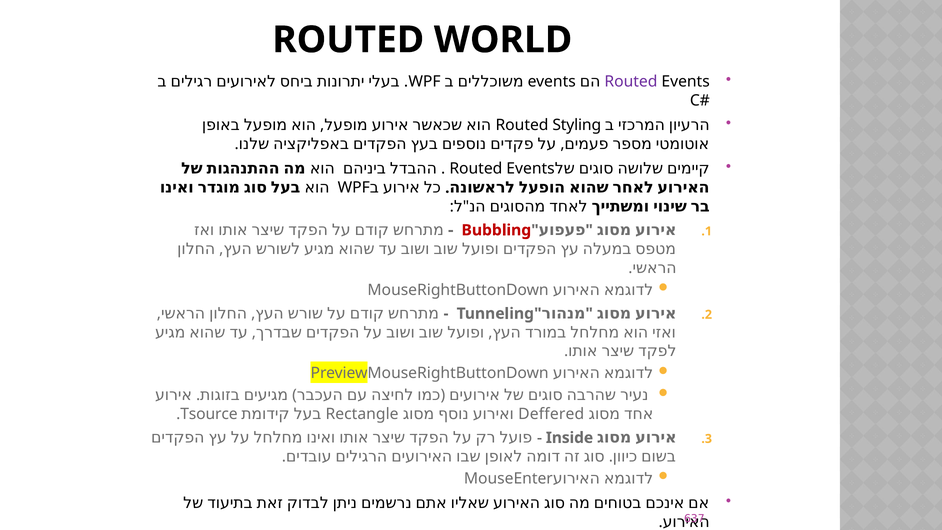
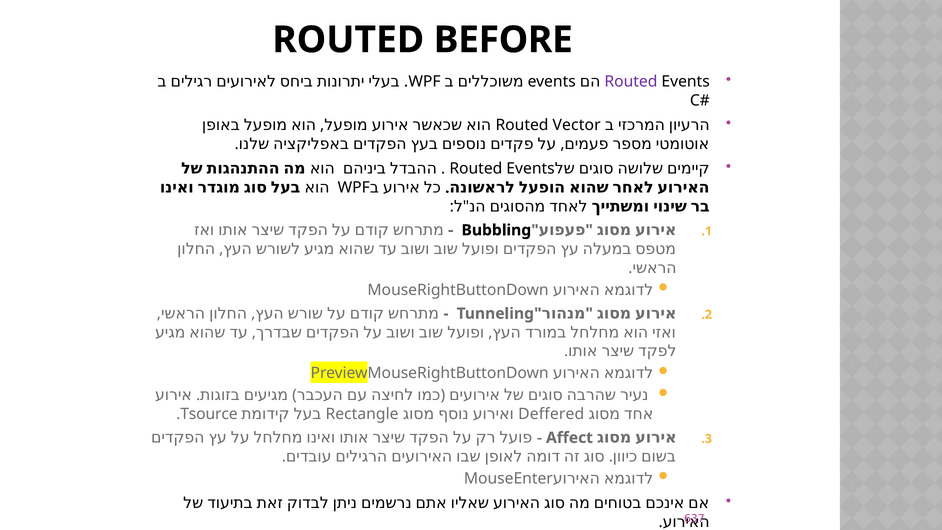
WORLD: WORLD -> BEFORE
Styling: Styling -> Vector
Bubbling colour: red -> black
Inside: Inside -> Affect
